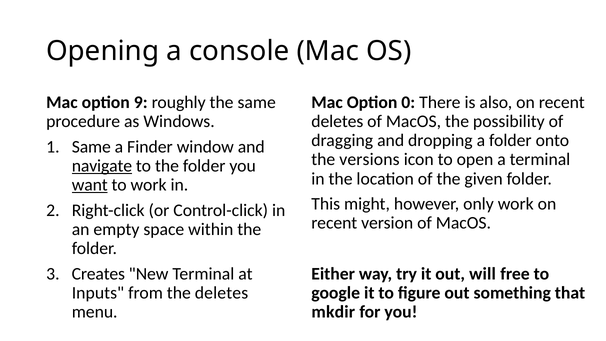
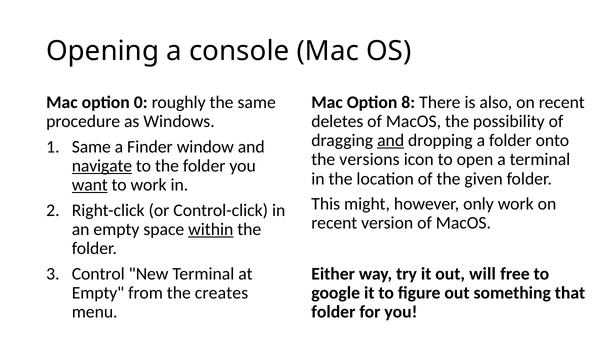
9: 9 -> 0
0: 0 -> 8
and at (391, 141) underline: none -> present
within underline: none -> present
Creates: Creates -> Control
Inputs at (98, 293): Inputs -> Empty
the deletes: deletes -> creates
mkdir at (333, 312): mkdir -> folder
